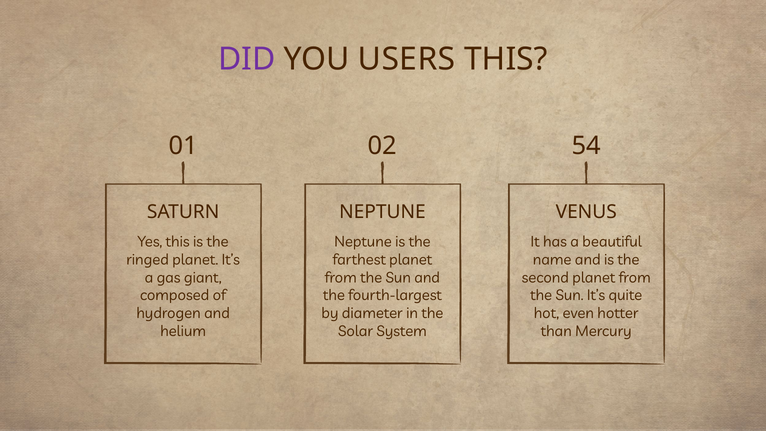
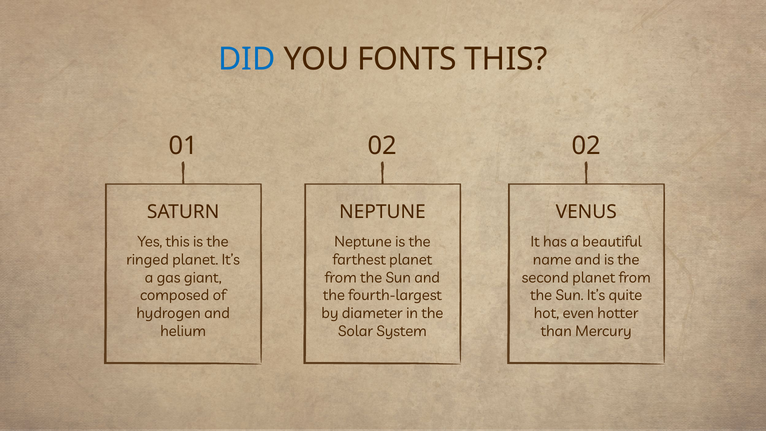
DID colour: purple -> blue
USERS: USERS -> FONTS
02 54: 54 -> 02
